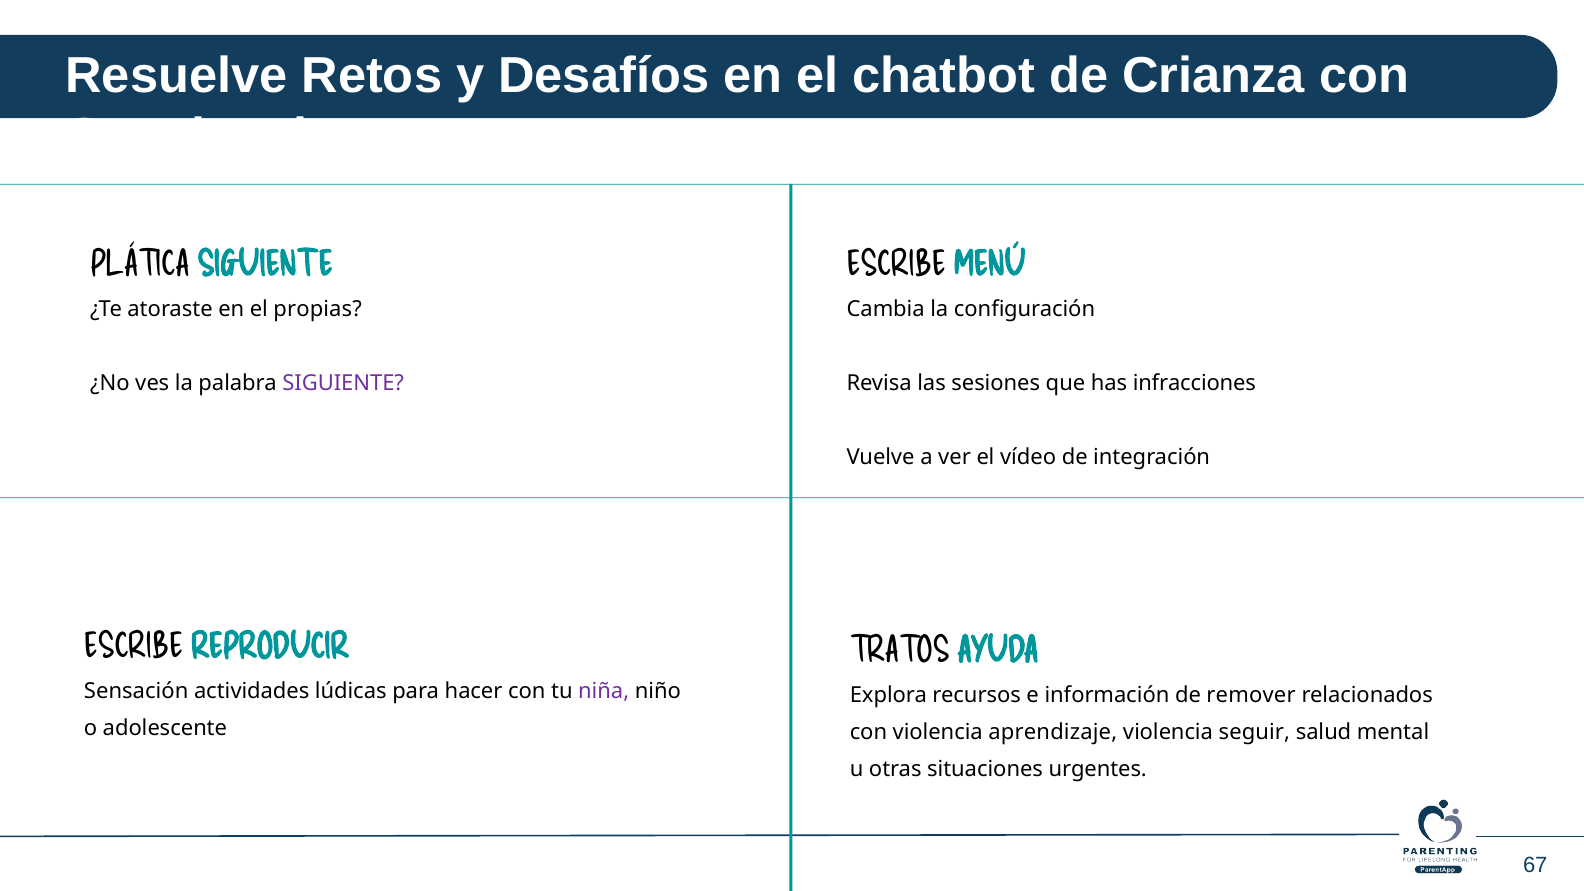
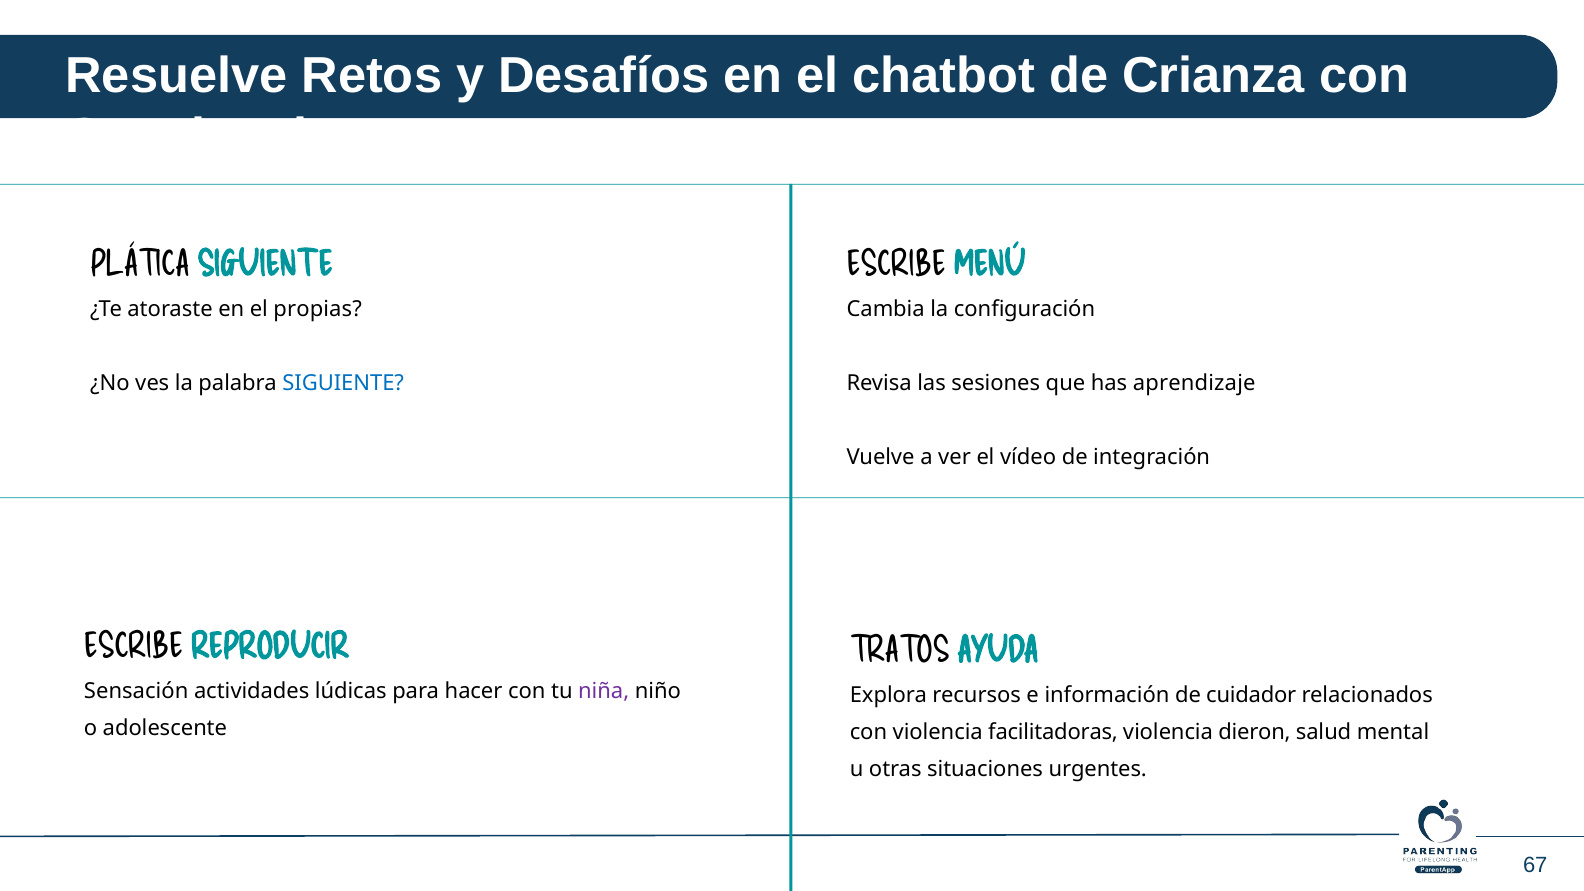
SIGUIENTE at (343, 383) colour: purple -> blue
infracciones: infracciones -> aprendizaje
remover: remover -> cuidador
aprendizaje: aprendizaje -> facilitadoras
seguir: seguir -> dieron
